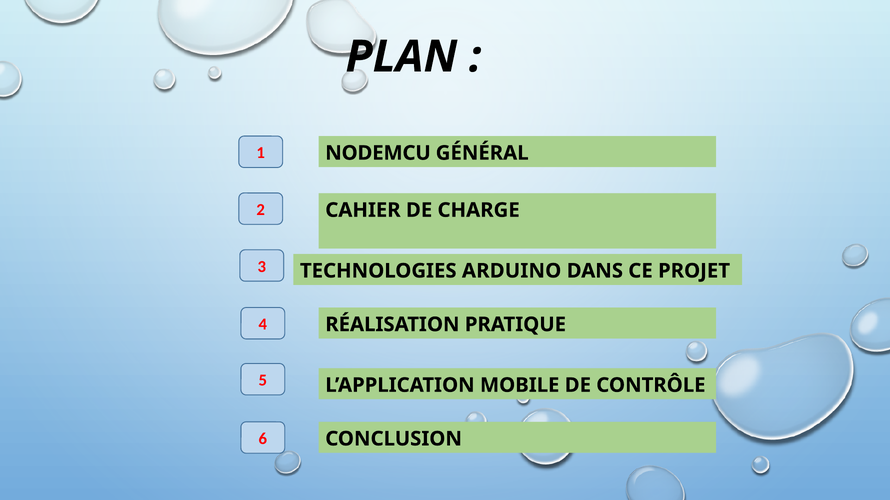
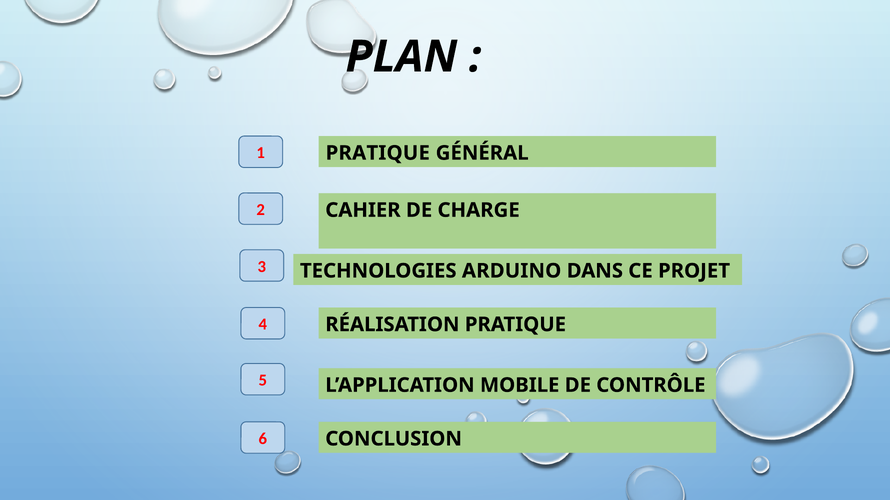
NODEMCU at (378, 153): NODEMCU -> PRATIQUE
